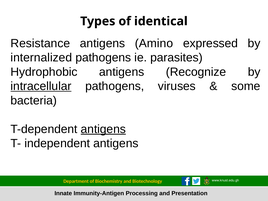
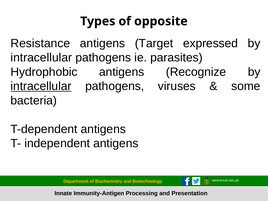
identical: identical -> opposite
Amino: Amino -> Target
internalized at (41, 58): internalized -> intracellular
antigens at (103, 129) underline: present -> none
